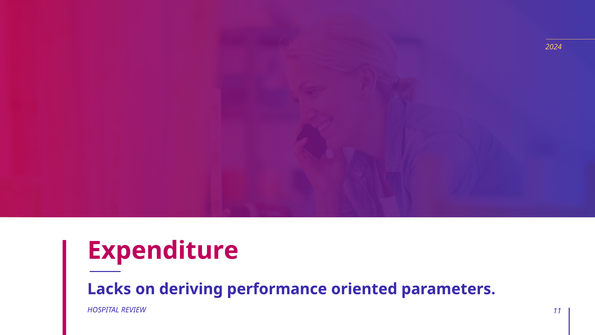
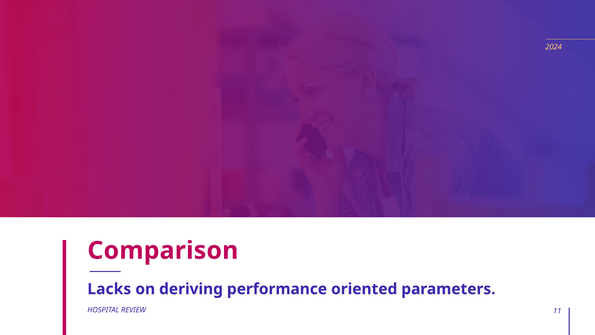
Expenditure: Expenditure -> Comparison
